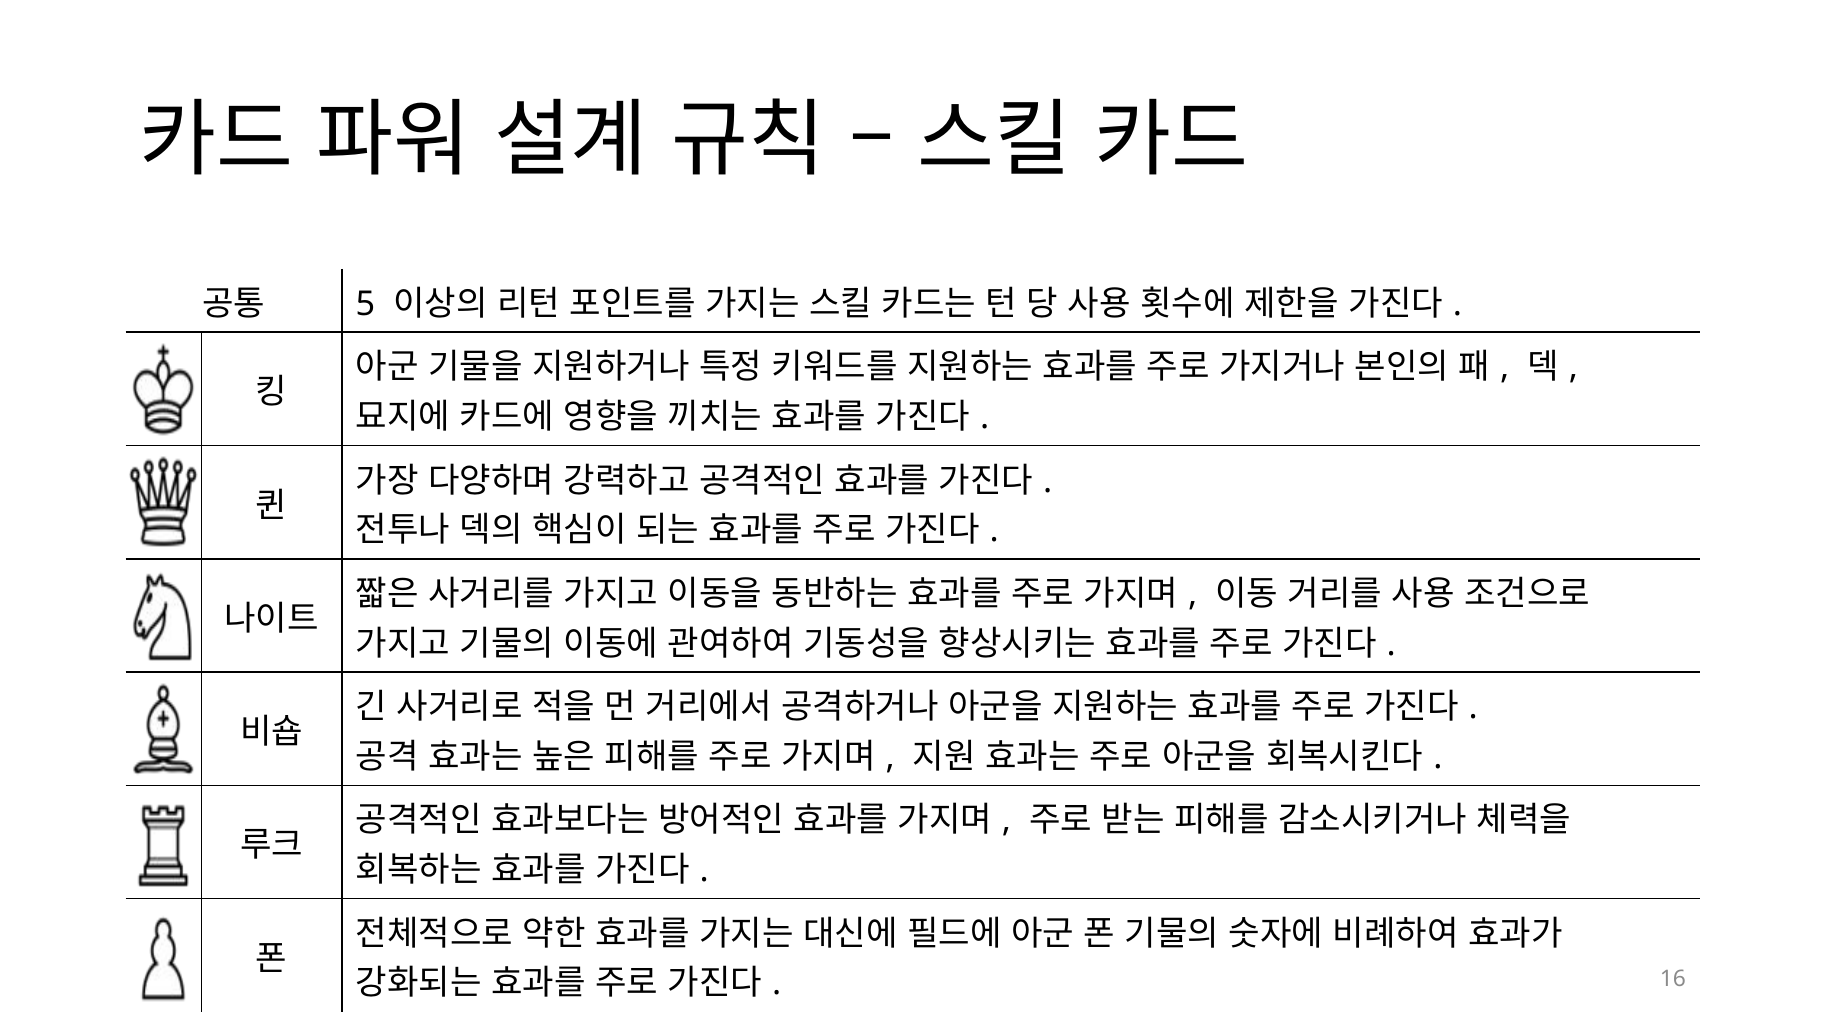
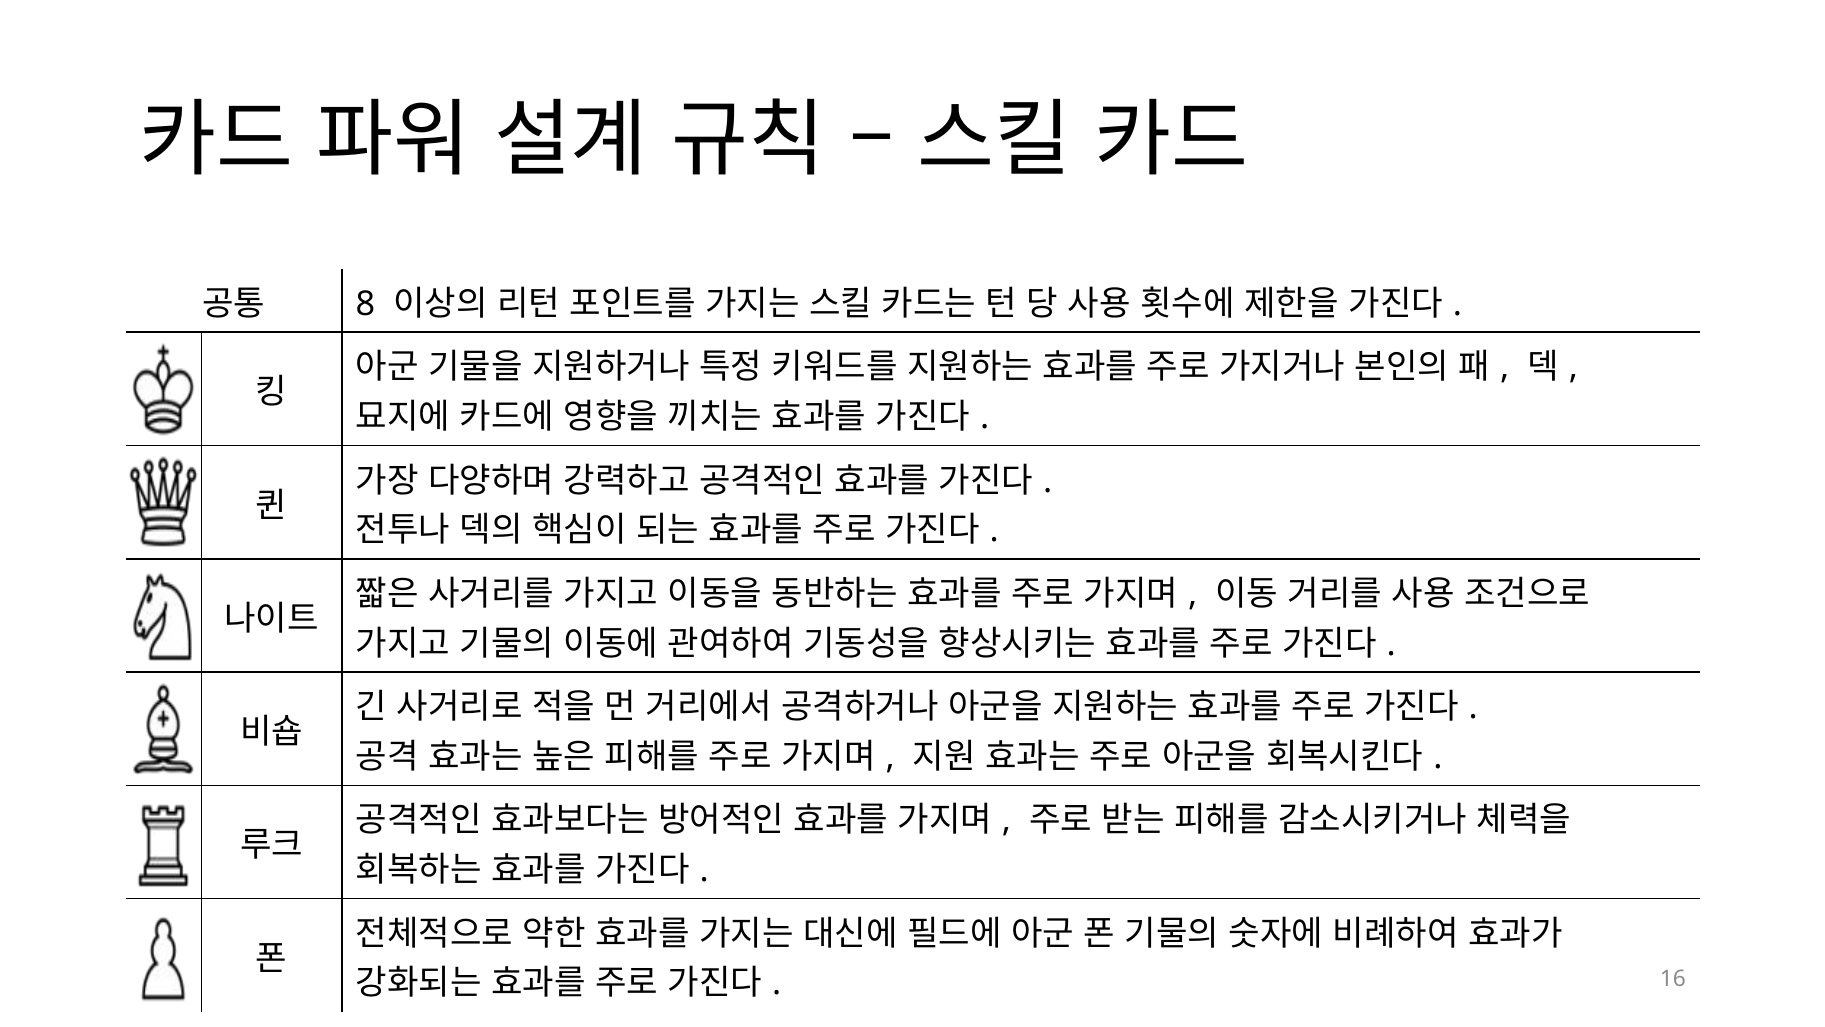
5: 5 -> 8
